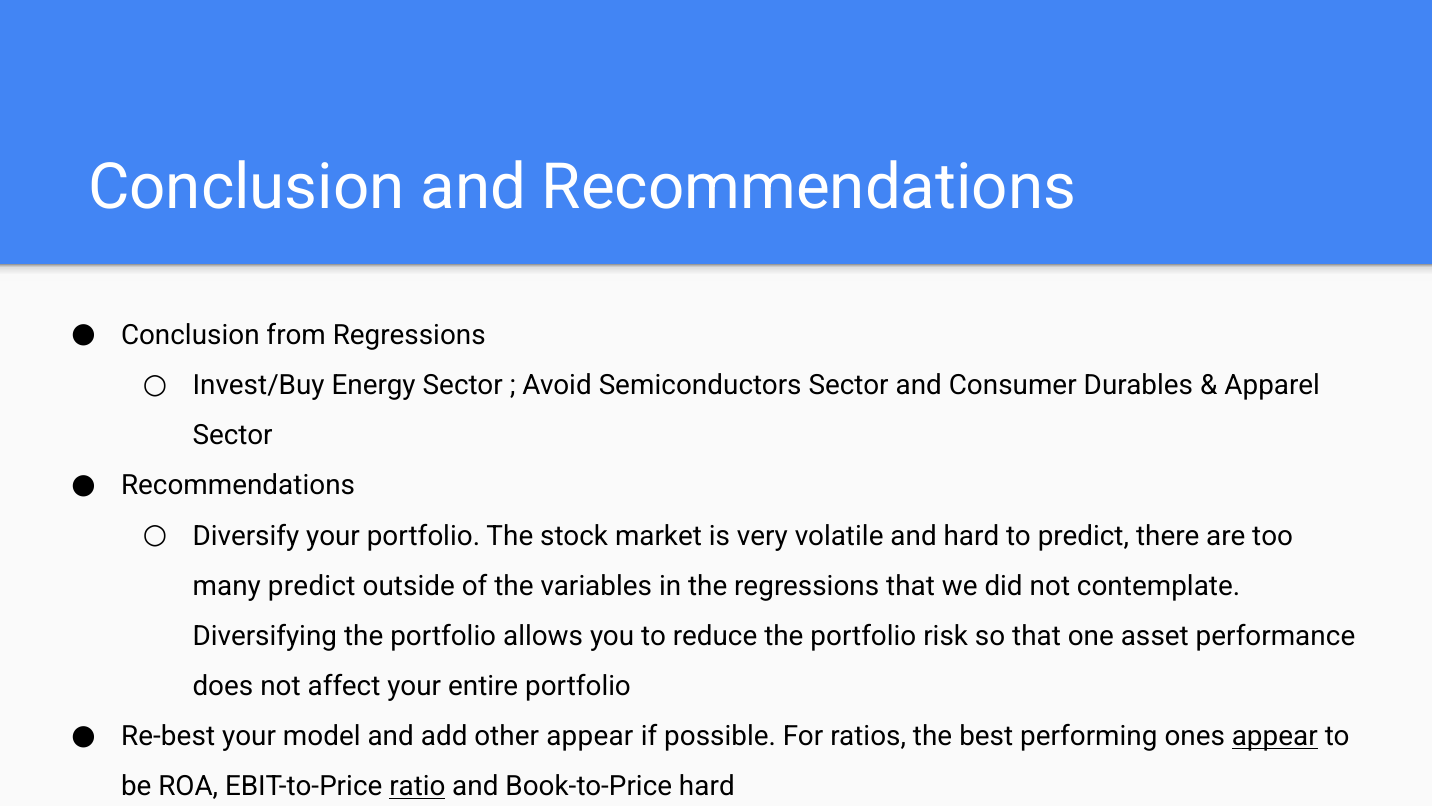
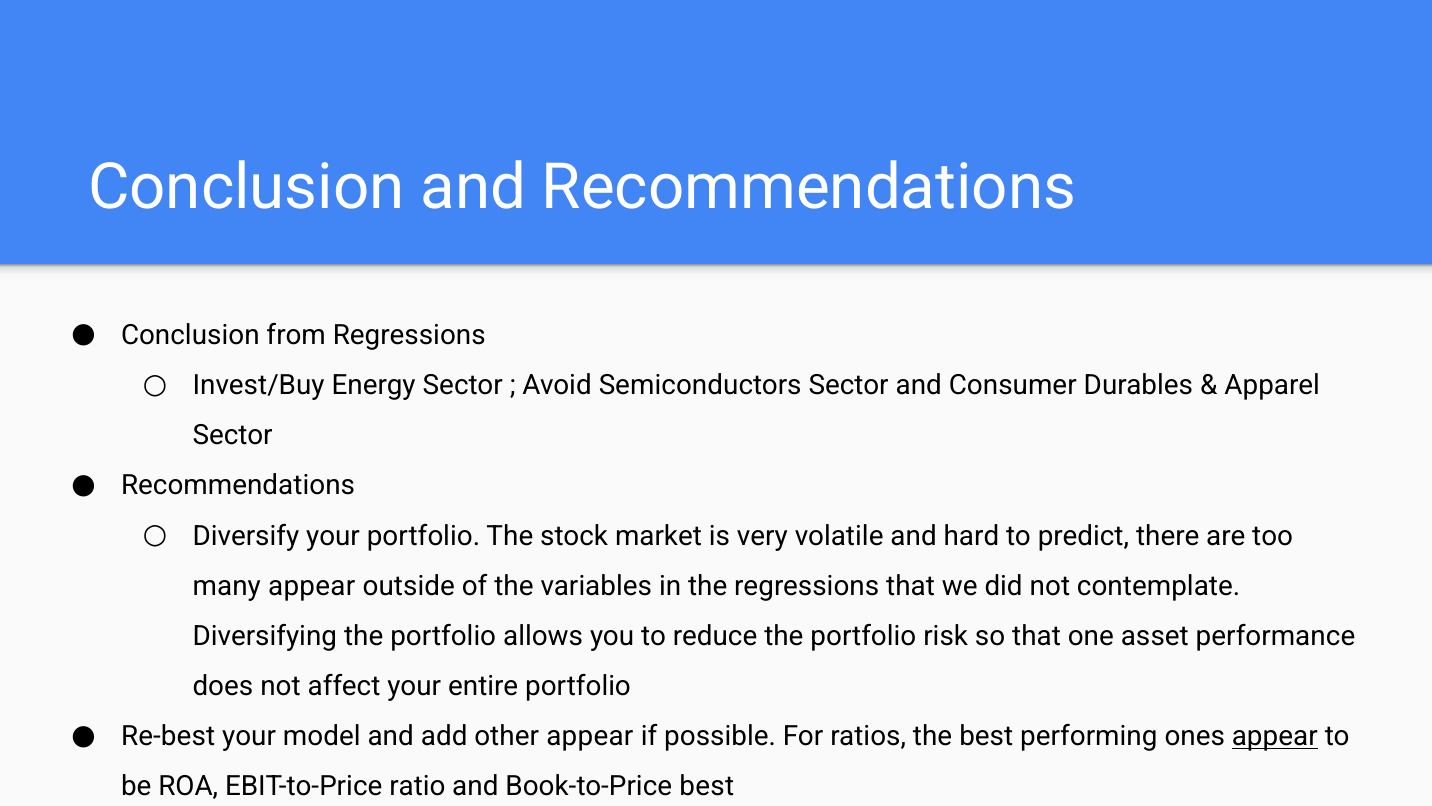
many predict: predict -> appear
ratio underline: present -> none
Book-to-Price hard: hard -> best
